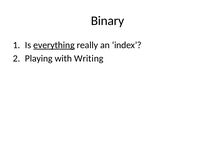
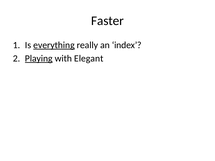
Binary: Binary -> Faster
Playing underline: none -> present
Writing: Writing -> Elegant
